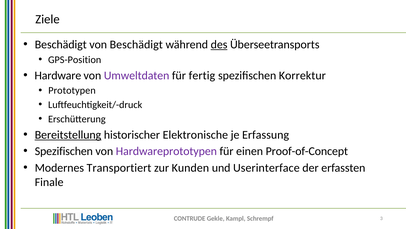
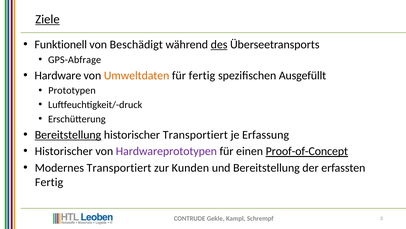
Ziele underline: none -> present
Beschädigt at (61, 44): Beschädigt -> Funktionell
GPS-Position: GPS-Position -> GPS-Abfrage
Umweltdaten colour: purple -> orange
Korrektur: Korrektur -> Ausgefüllt
historischer Elektronische: Elektronische -> Transportiert
Spezifischen at (64, 151): Spezifischen -> Historischer
Proof-of-Concept underline: none -> present
und Userinterface: Userinterface -> Bereitstellung
Finale at (49, 182): Finale -> Fertig
